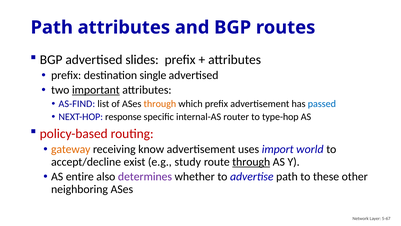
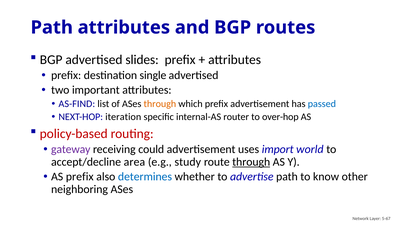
important underline: present -> none
response: response -> iteration
type-hop: type-hop -> over-hop
gateway colour: orange -> purple
know: know -> could
exist: exist -> area
AS entire: entire -> prefix
determines colour: purple -> blue
these: these -> know
